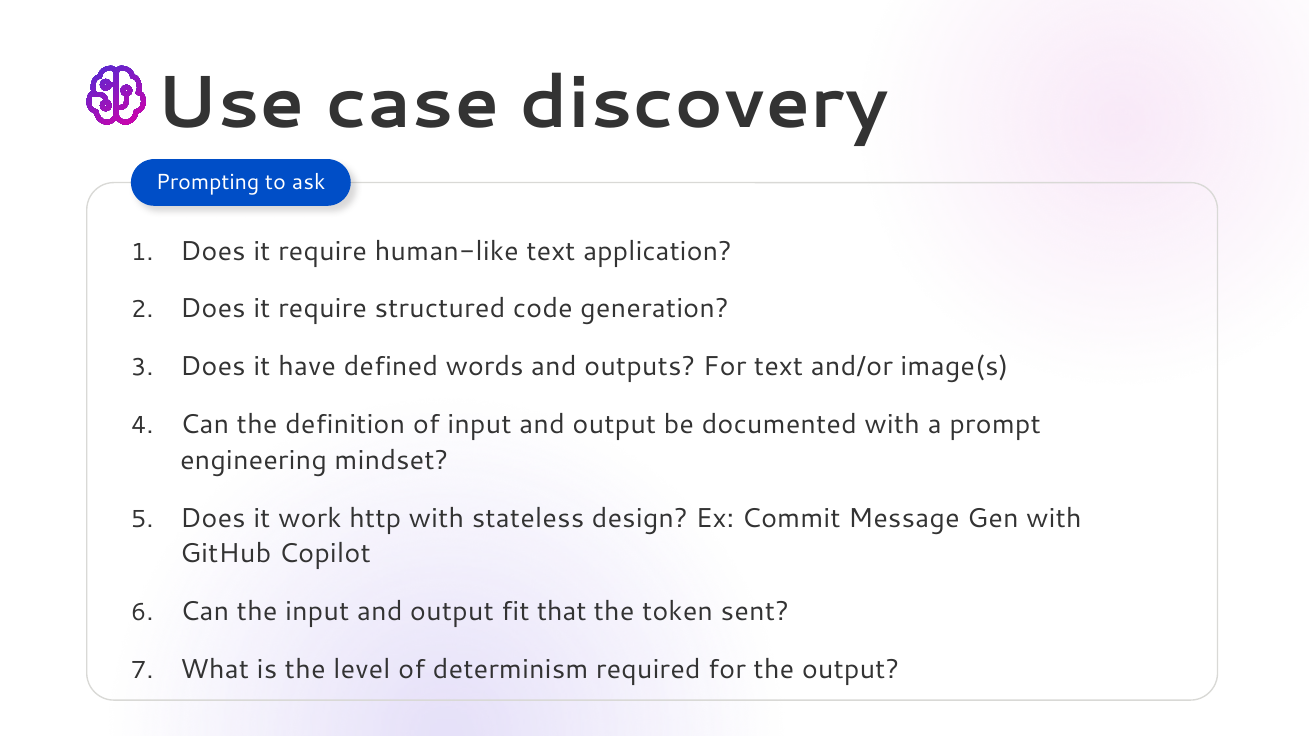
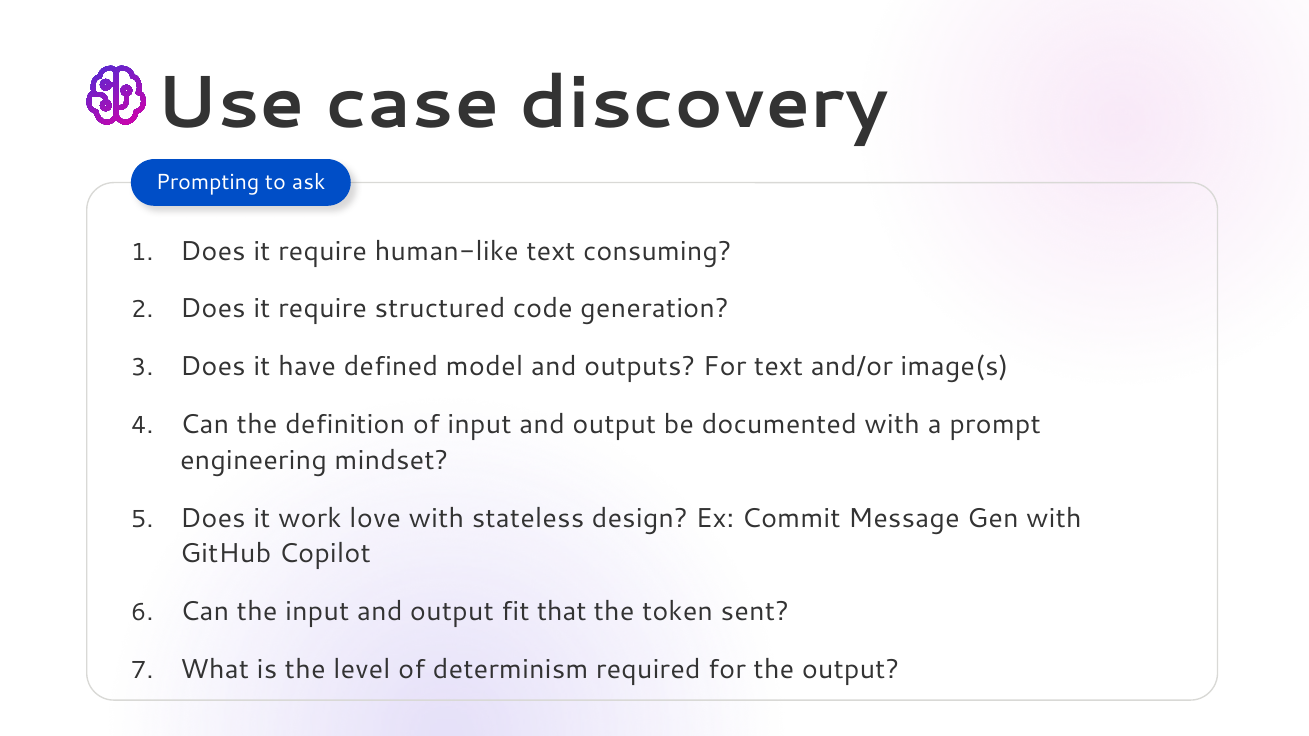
application: application -> consuming
words: words -> model
http: http -> love
